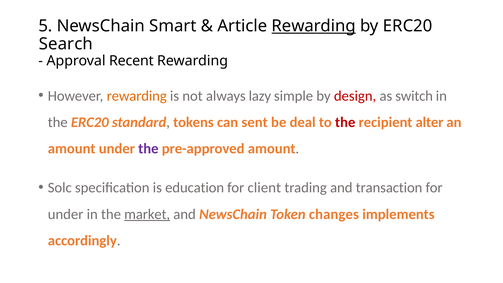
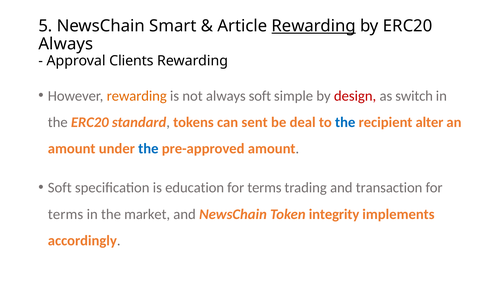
Search at (66, 44): Search -> Always
Recent: Recent -> Clients
always lazy: lazy -> soft
the at (345, 122) colour: red -> blue
the at (148, 149) colour: purple -> blue
Solc at (60, 188): Solc -> Soft
client at (264, 188): client -> terms
under at (66, 214): under -> terms
market underline: present -> none
changes: changes -> integrity
